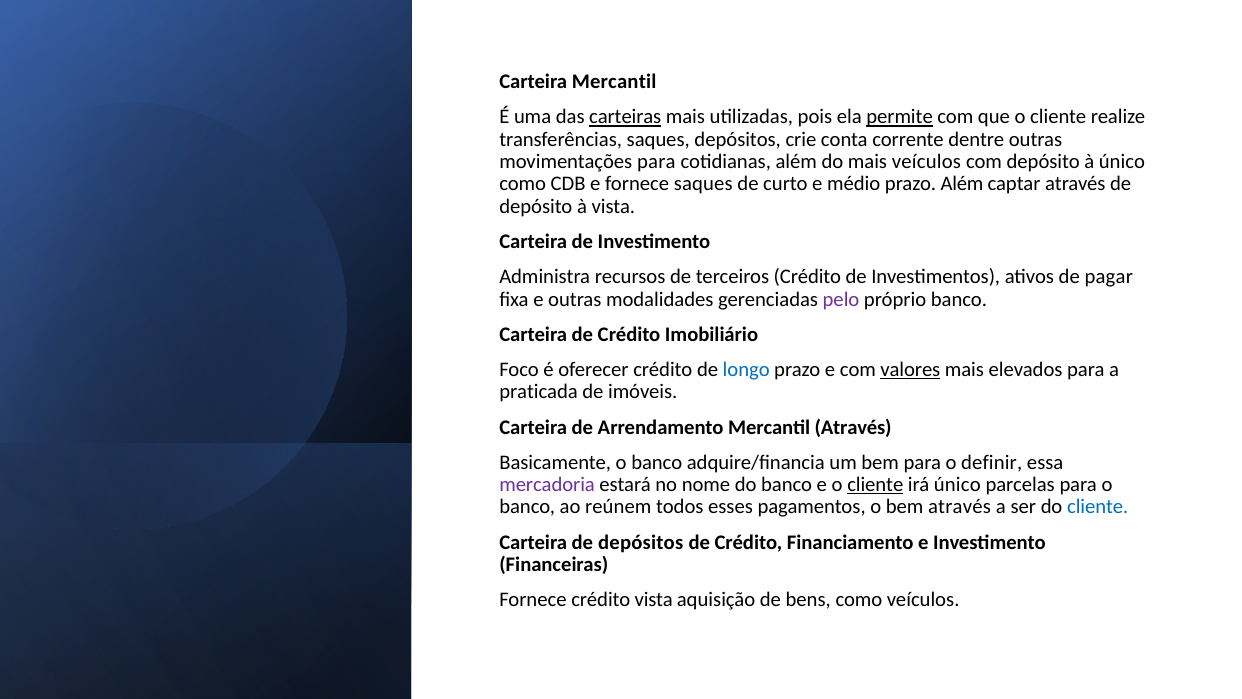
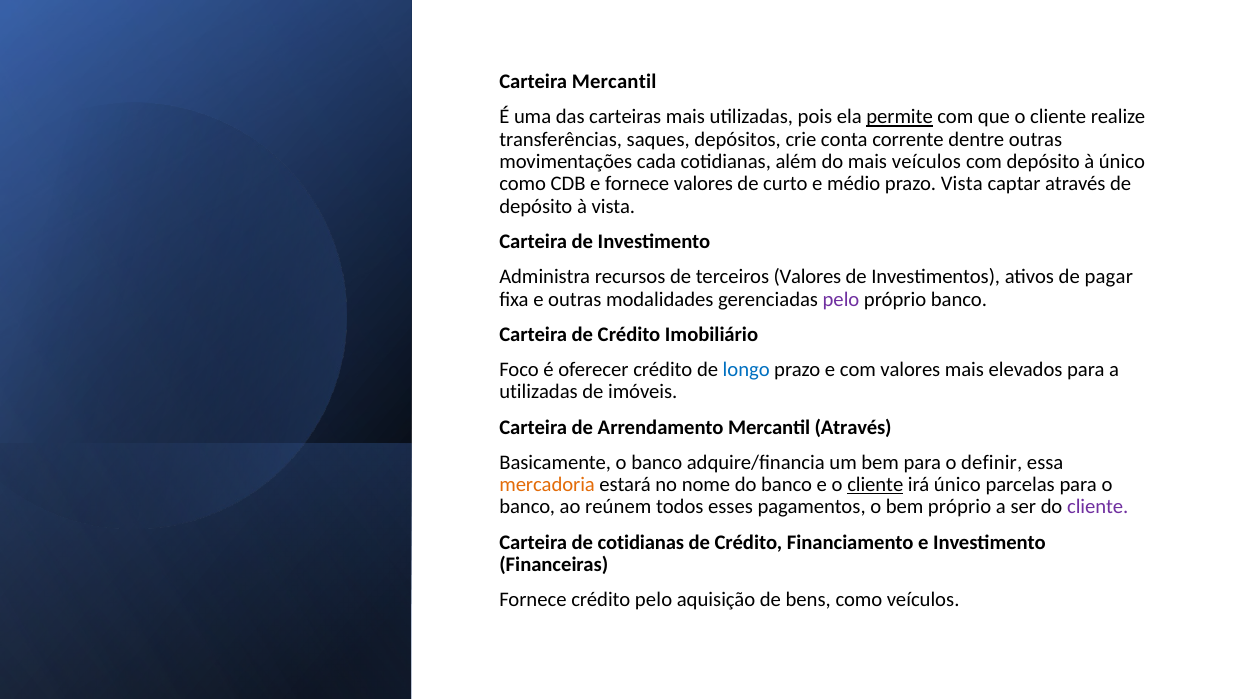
carteiras underline: present -> none
movimentações para: para -> cada
fornece saques: saques -> valores
prazo Além: Além -> Vista
terceiros Crédito: Crédito -> Valores
valores at (910, 370) underline: present -> none
praticada at (539, 392): praticada -> utilizadas
mercadoria colour: purple -> orange
bem através: através -> próprio
cliente at (1098, 507) colour: blue -> purple
de depósitos: depósitos -> cotidianas
crédito vista: vista -> pelo
